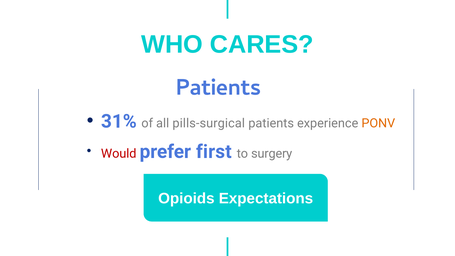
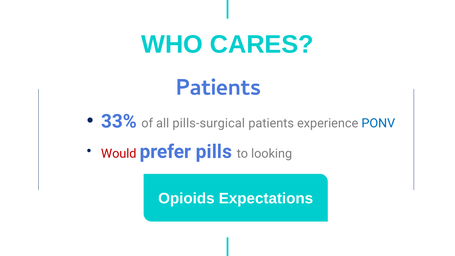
31%: 31% -> 33%
PONV colour: orange -> blue
first: first -> pills
surgery: surgery -> looking
